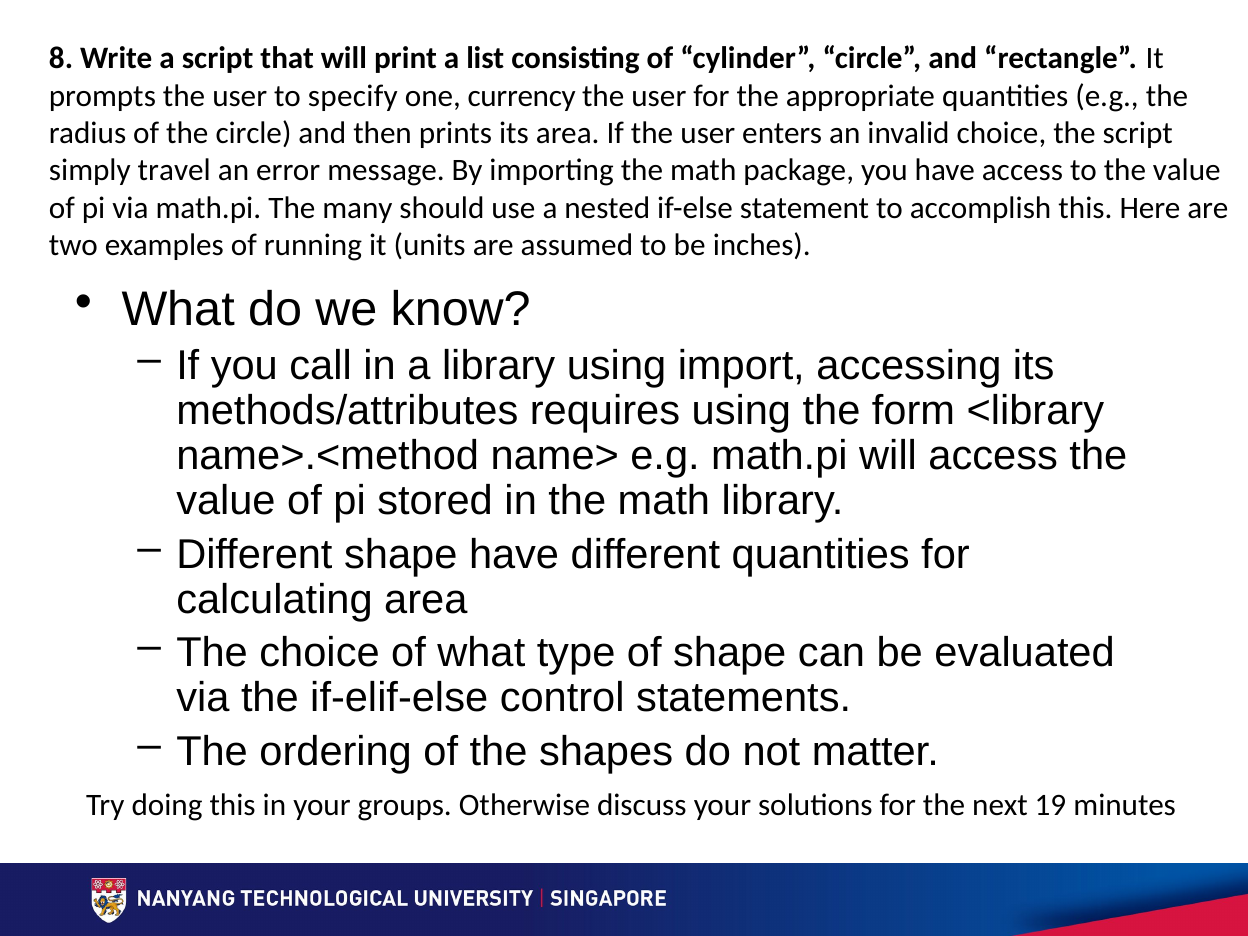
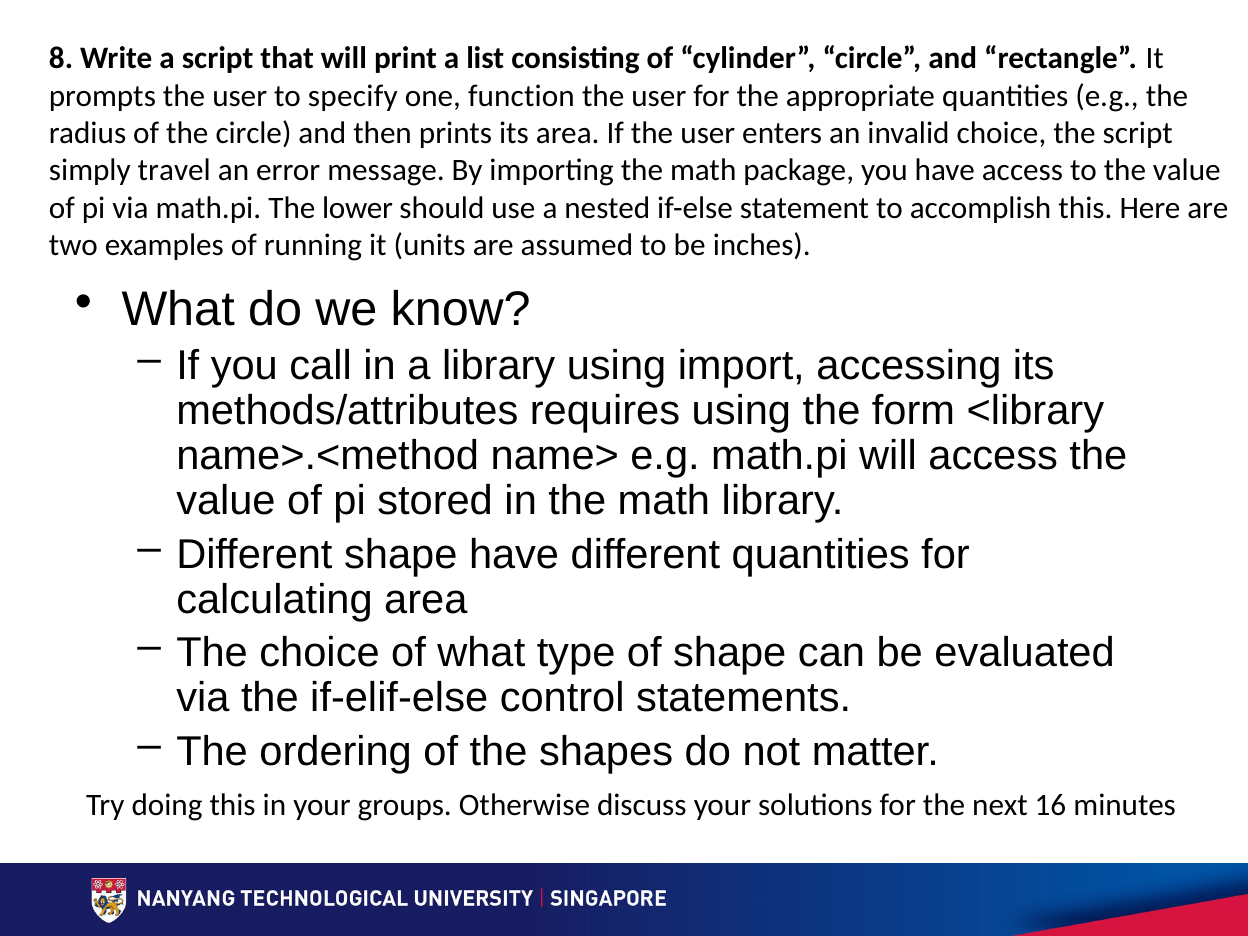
currency: currency -> function
many: many -> lower
19: 19 -> 16
